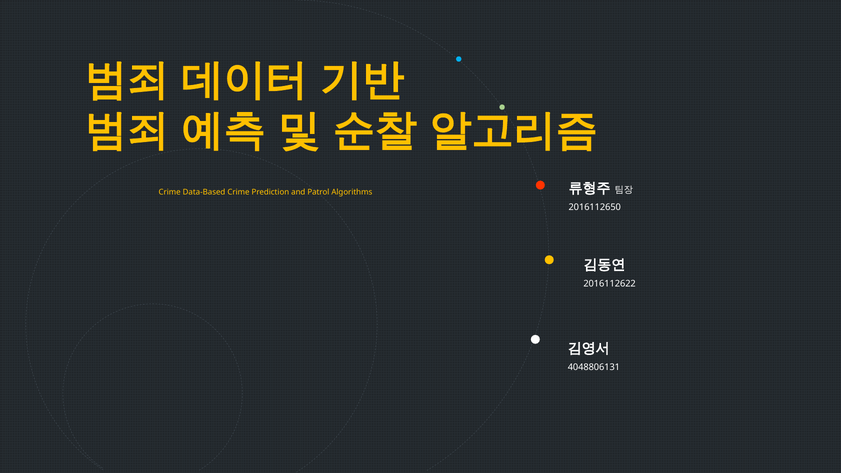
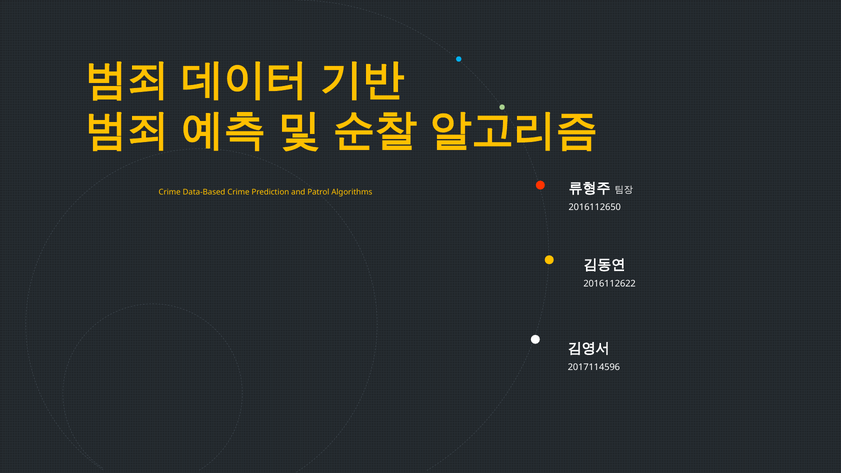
4048806131: 4048806131 -> 2017114596
